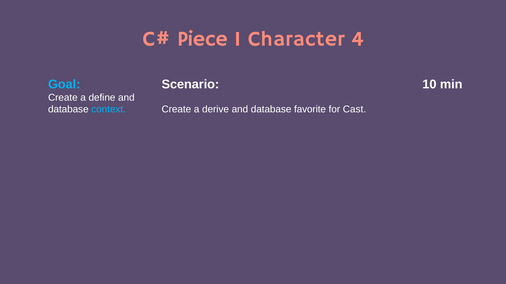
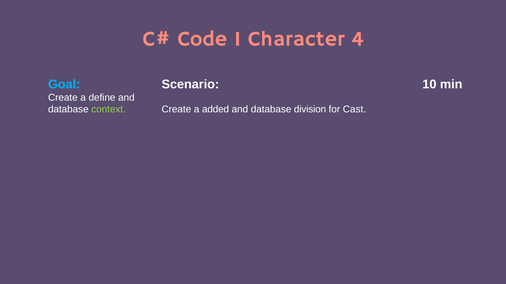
Piece: Piece -> Code
context colour: light blue -> light green
derive: derive -> added
favorite: favorite -> division
